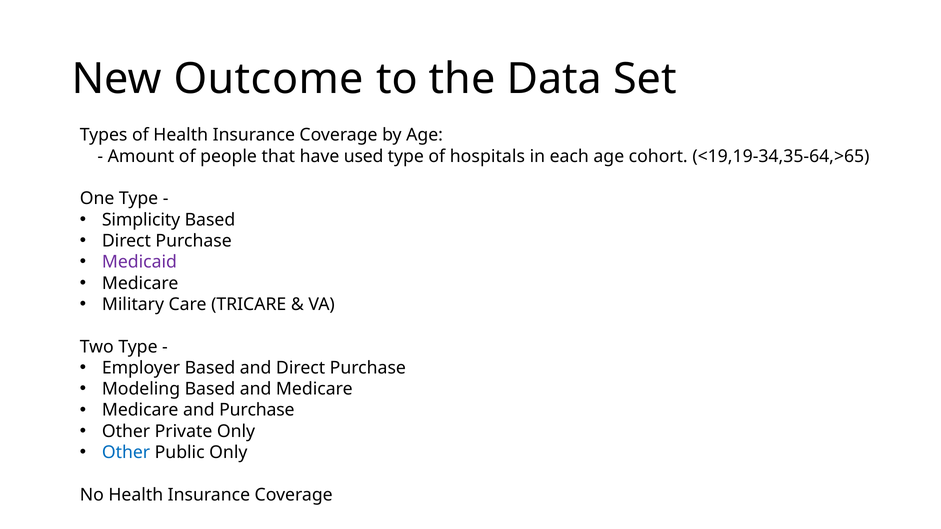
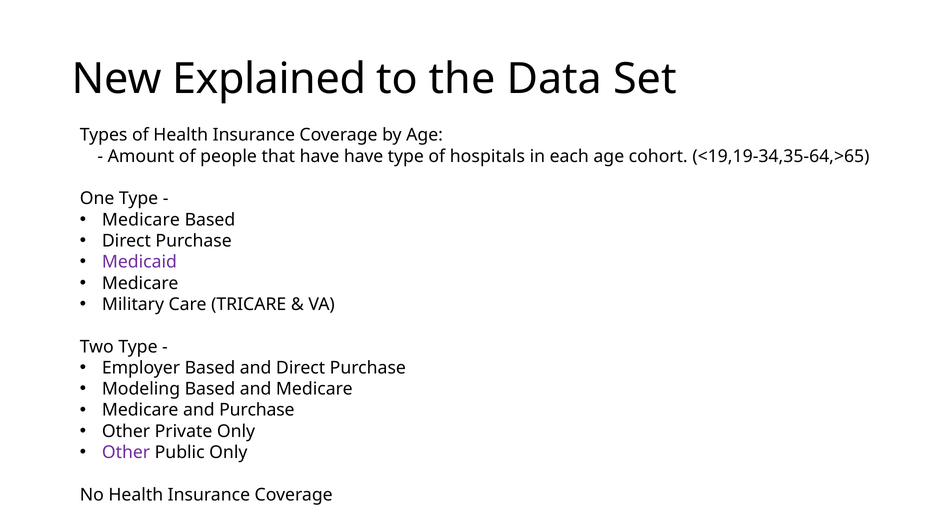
Outcome: Outcome -> Explained
have used: used -> have
Simplicity at (141, 220): Simplicity -> Medicare
Other at (126, 453) colour: blue -> purple
